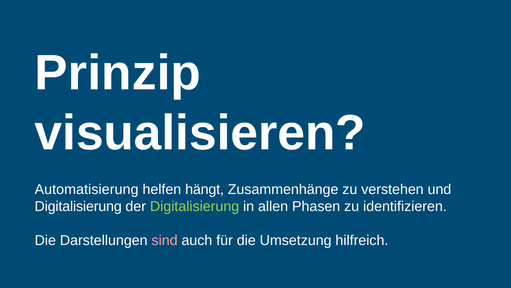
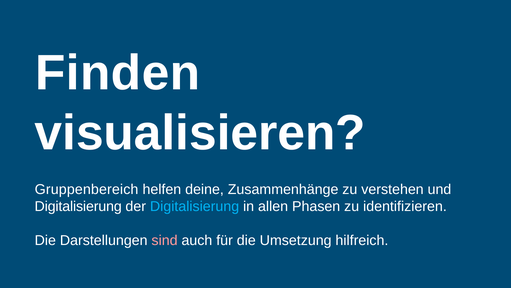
Prinzip: Prinzip -> Finden
Automatisierung: Automatisierung -> Gruppenbereich
hängt: hängt -> deine
Digitalisierung at (195, 206) colour: light green -> light blue
